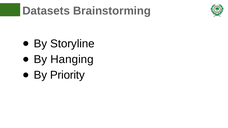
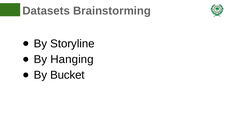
Priority: Priority -> Bucket
